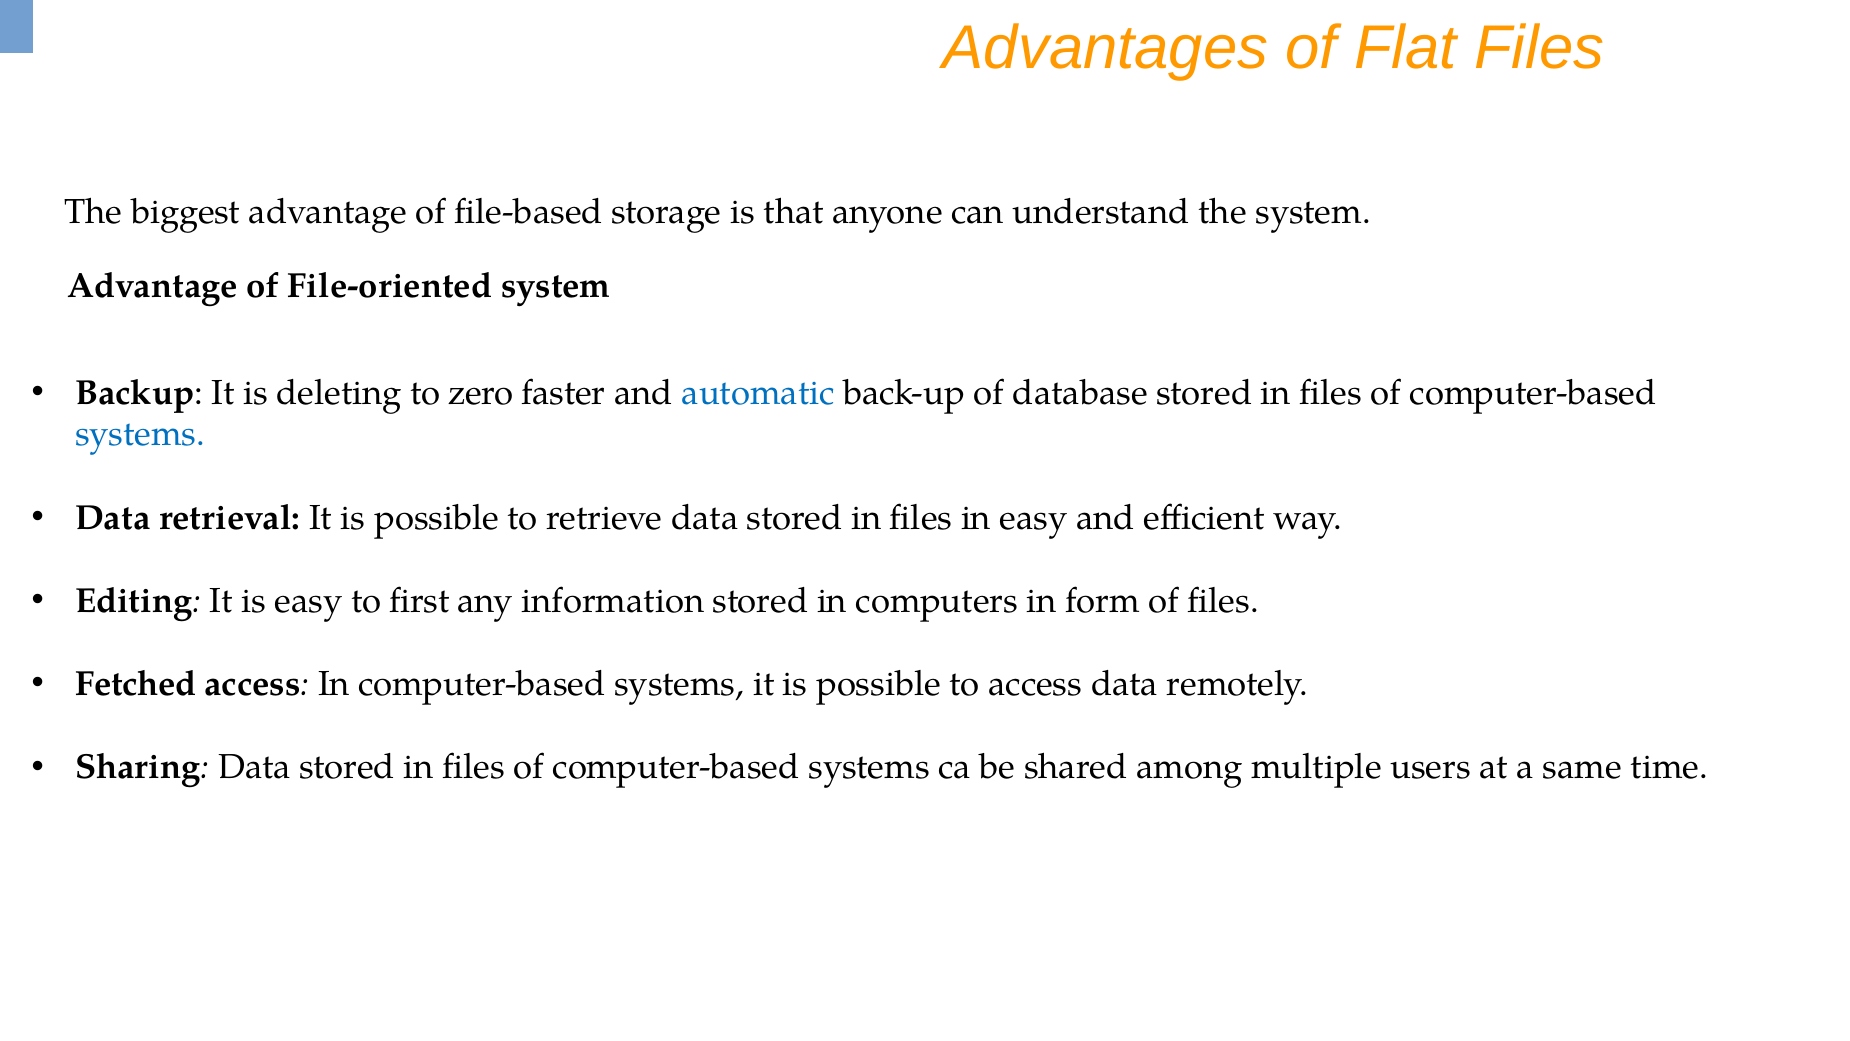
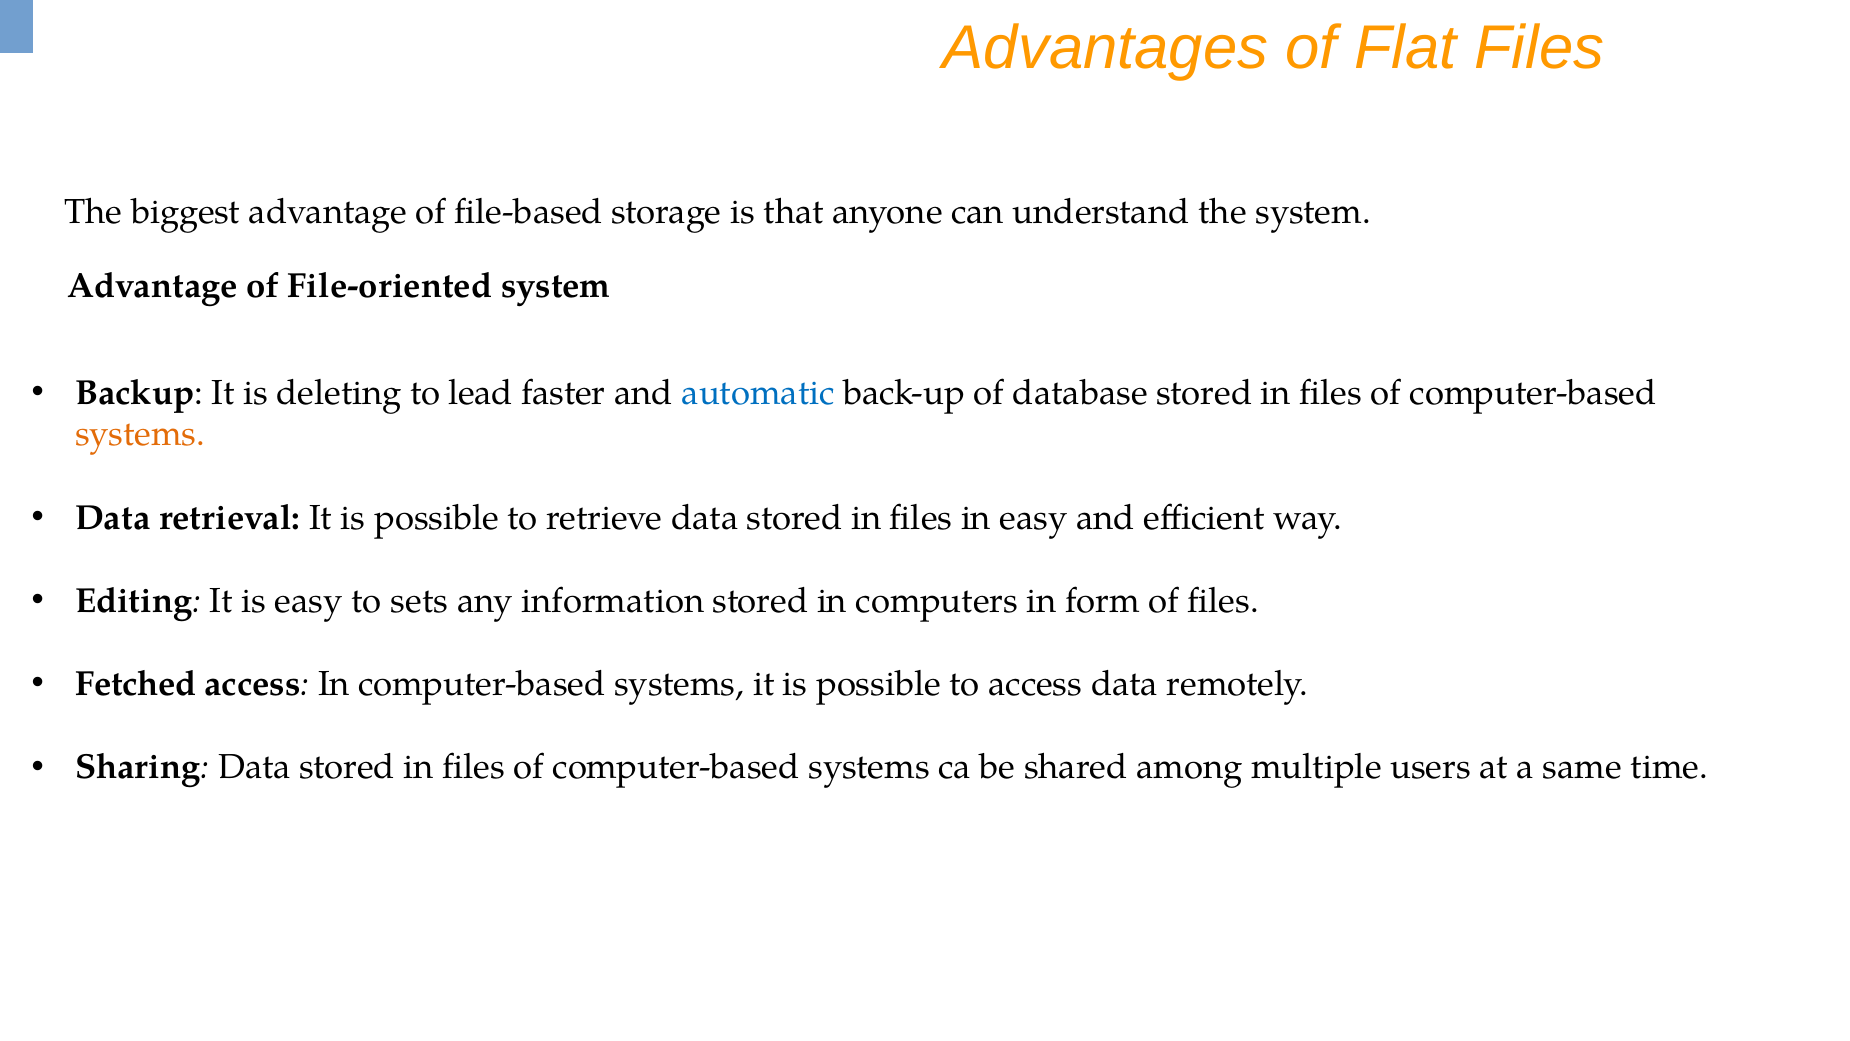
zero: zero -> lead
systems at (140, 434) colour: blue -> orange
first: first -> sets
